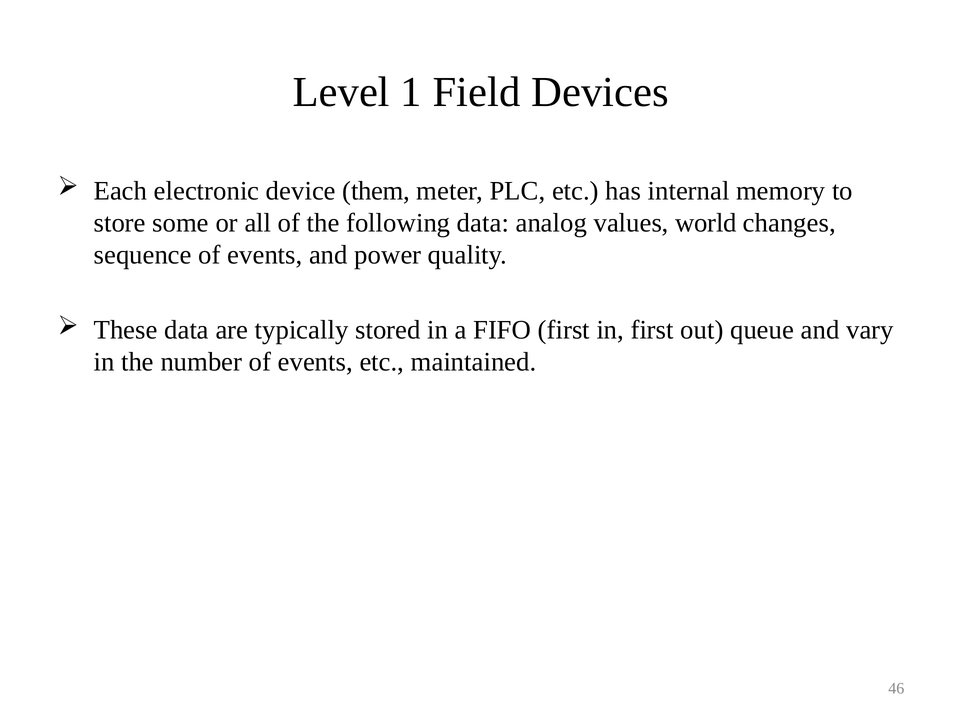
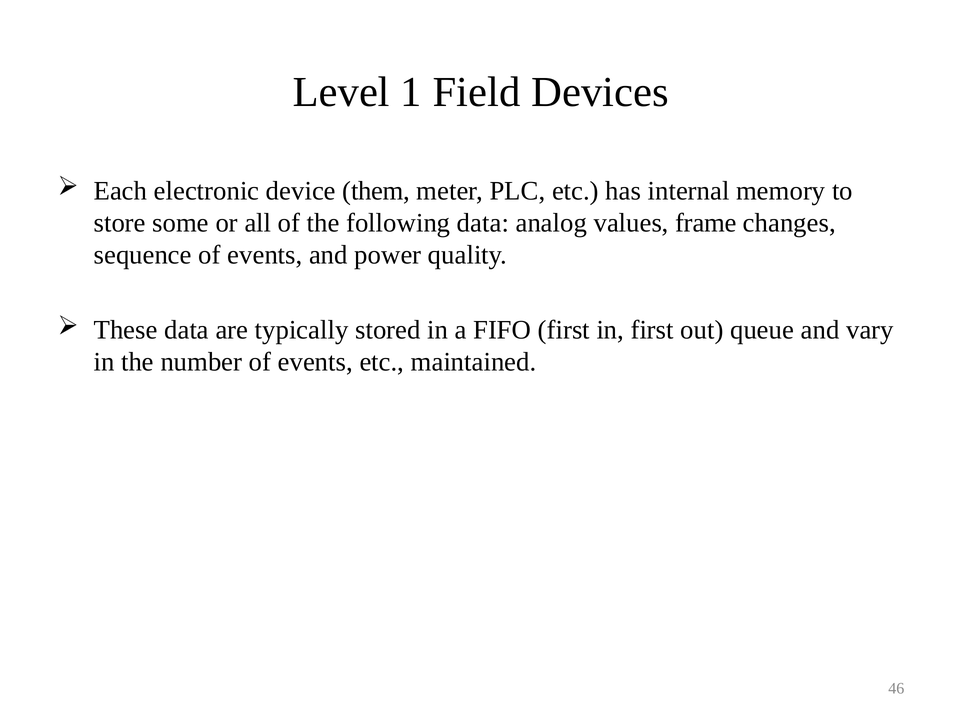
world: world -> frame
